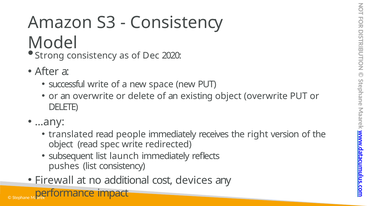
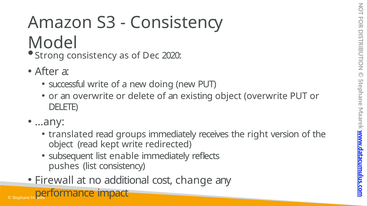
space: space -> doing
people: people -> groups
spec: spec -> kept
launch: launch -> enable
devices: devices -> change
